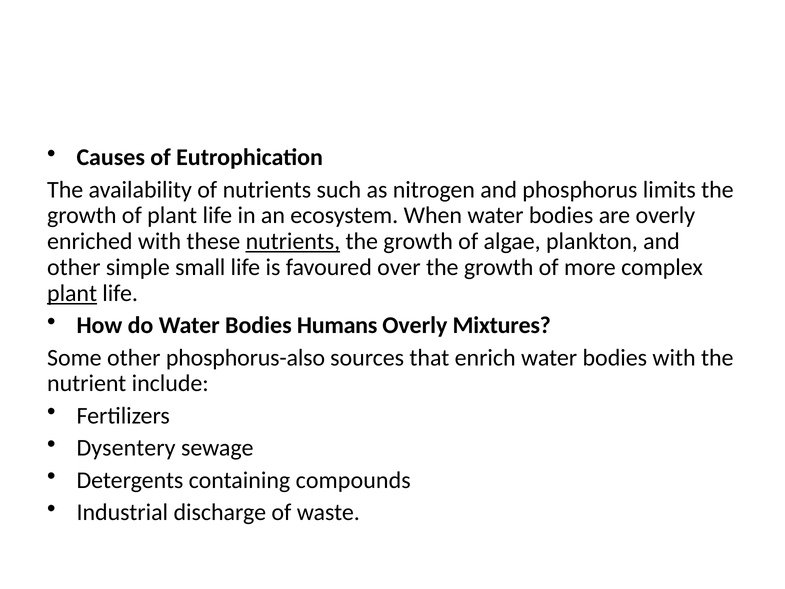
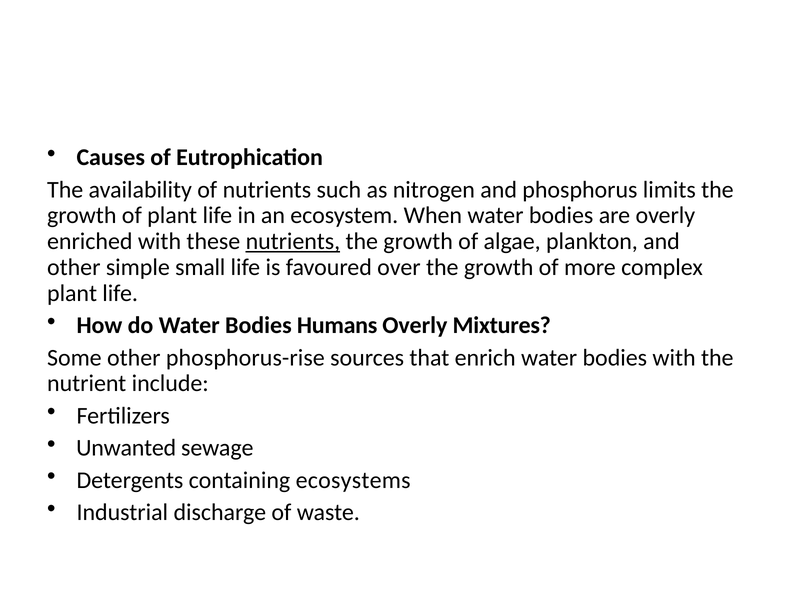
plant at (72, 293) underline: present -> none
phosphorus-also: phosphorus-also -> phosphorus-rise
Dysentery: Dysentery -> Unwanted
compounds: compounds -> ecosystems
